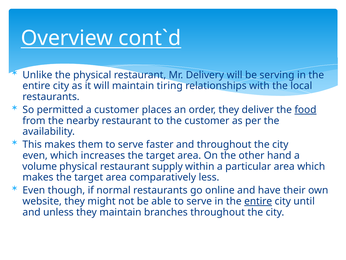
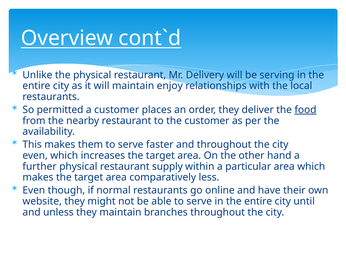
tiring: tiring -> enjoy
volume: volume -> further
entire at (258, 201) underline: present -> none
